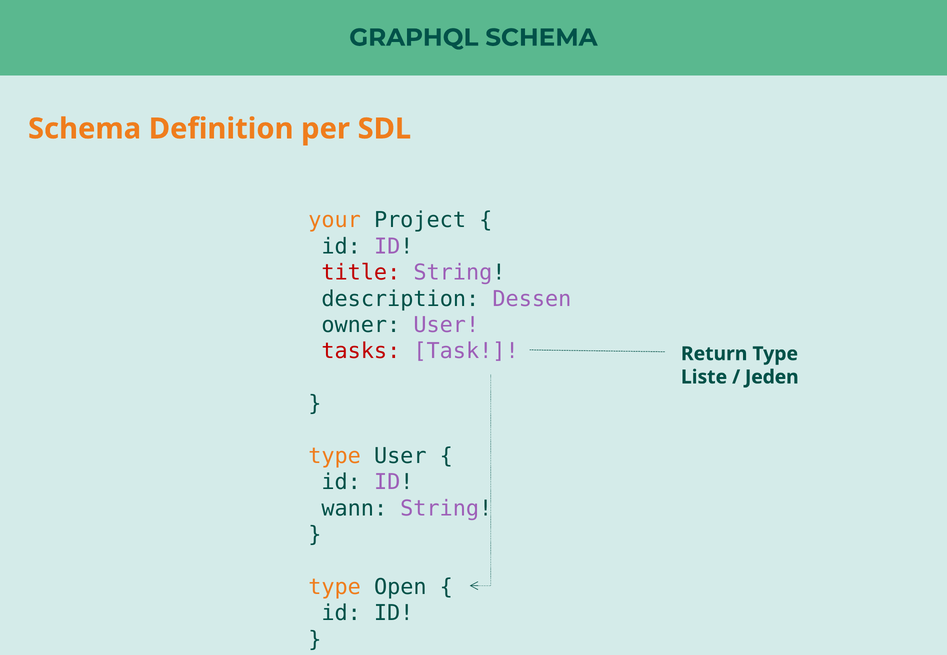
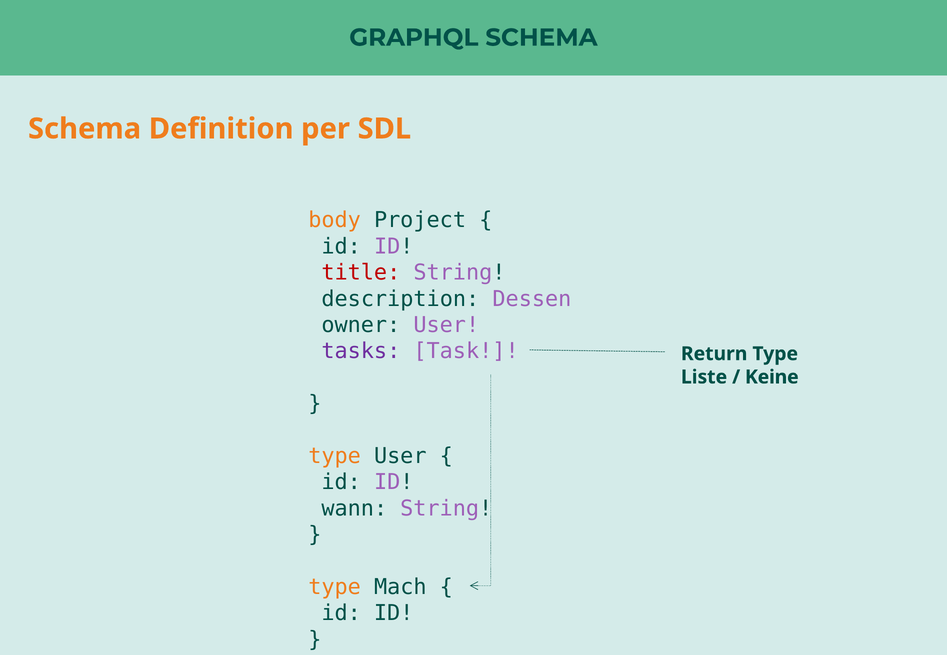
your: your -> body
tasks colour: red -> purple
Jeden: Jeden -> Keine
Open: Open -> Mach
